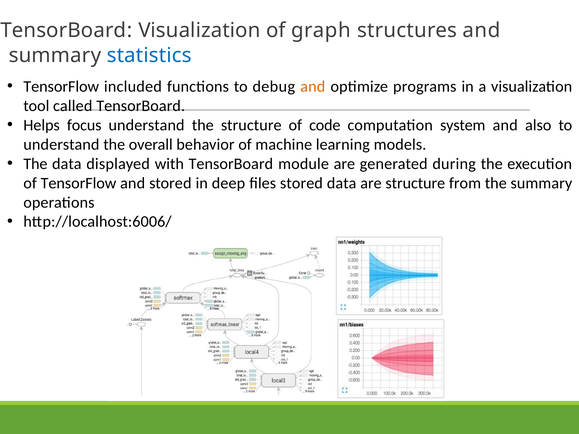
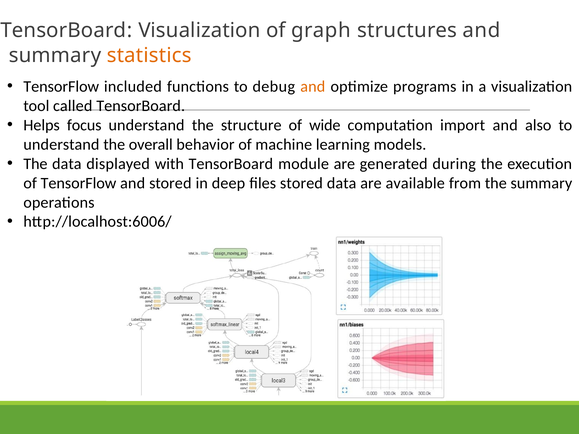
statistics colour: blue -> orange
code: code -> wide
system: system -> import
are structure: structure -> available
